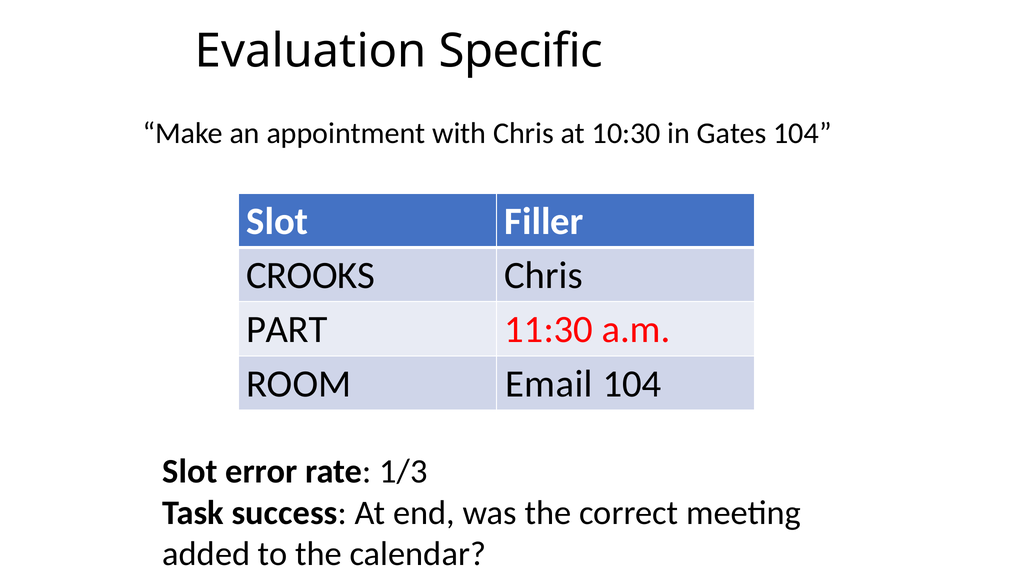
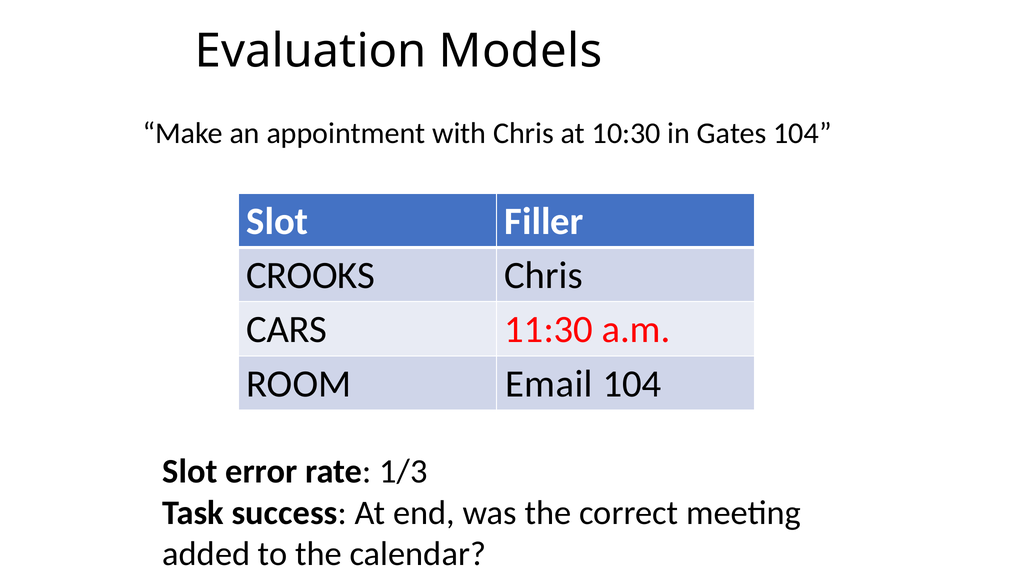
Specific: Specific -> Models
PART: PART -> CARS
